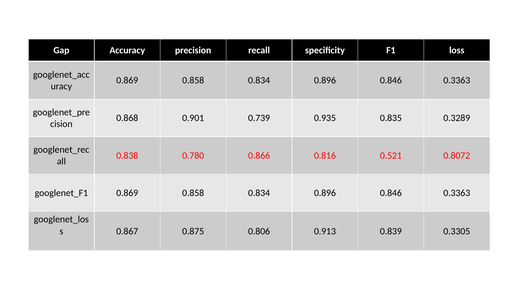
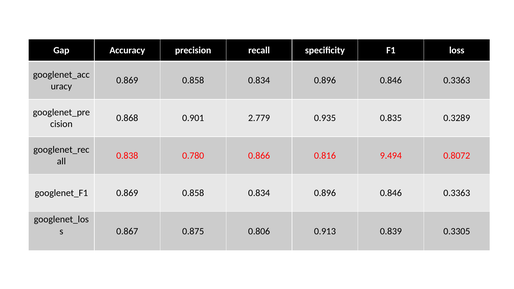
0.739: 0.739 -> 2.779
0.521: 0.521 -> 9.494
